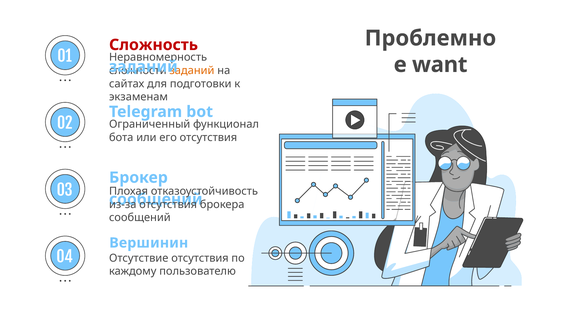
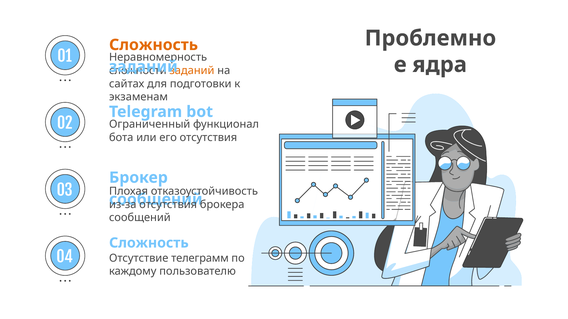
Сложность at (154, 45) colour: red -> orange
want: want -> ядра
Вершинин at (149, 243): Вершинин -> Сложность
Отсутствие отсутствия: отсутствия -> телеграмм
